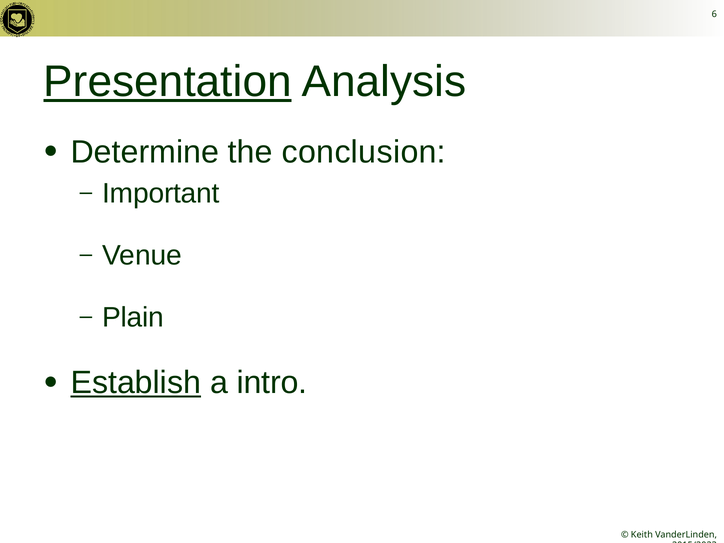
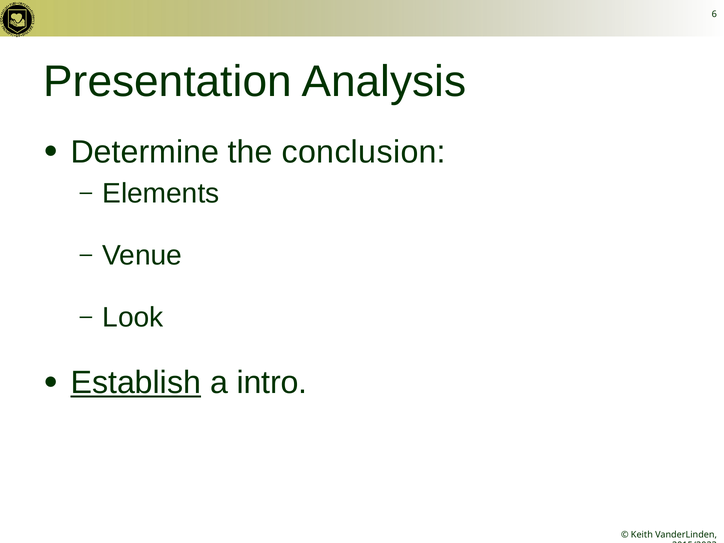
Presentation underline: present -> none
Important: Important -> Elements
Plain: Plain -> Look
